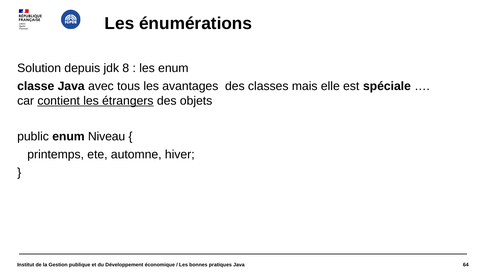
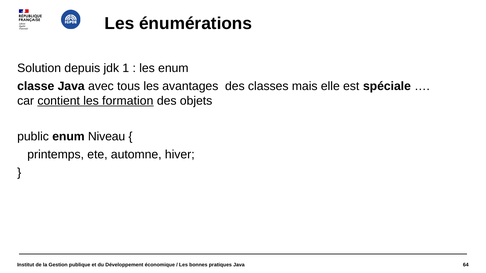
8: 8 -> 1
étrangers: étrangers -> formation
